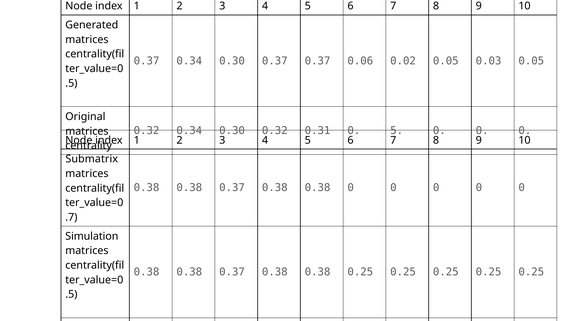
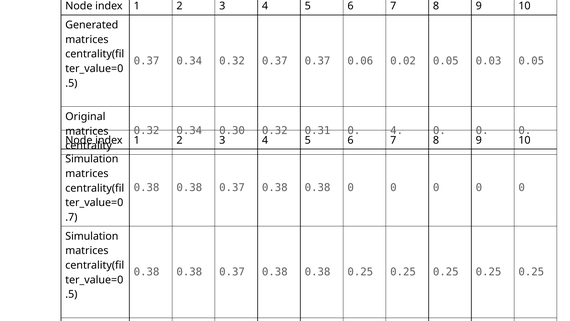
0.37 0.34 0.30: 0.30 -> 0.32
0 5: 5 -> 4
Submatrix at (92, 159): Submatrix -> Simulation
